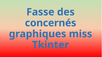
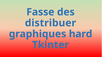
concernés: concernés -> distribuer
miss: miss -> hard
